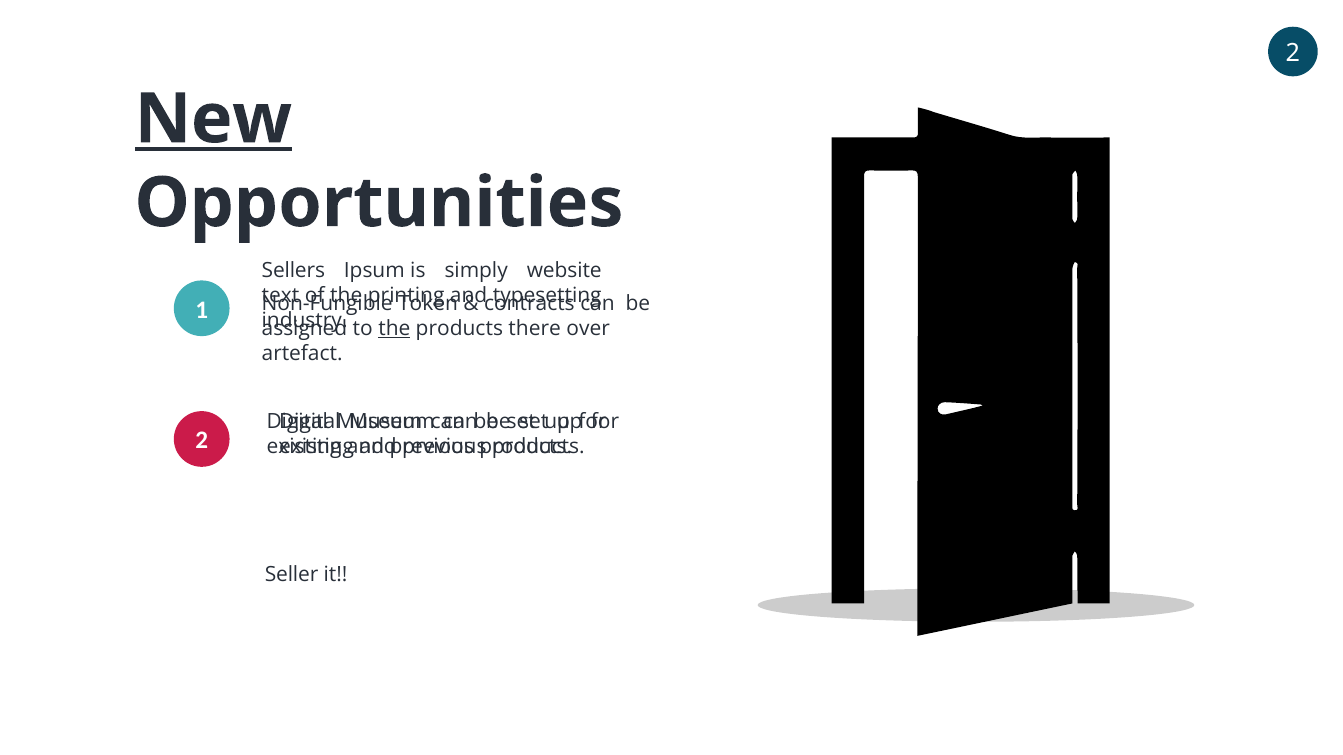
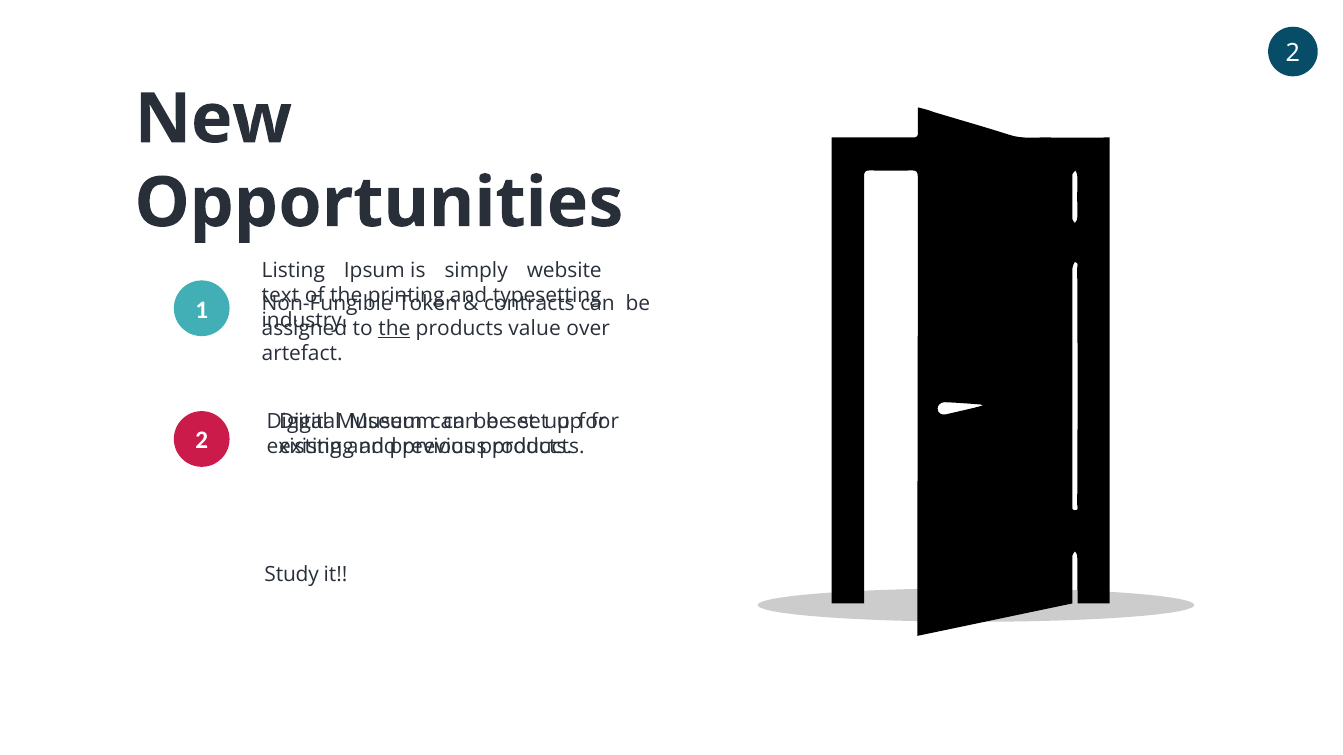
New underline: present -> none
Sellers: Sellers -> Listing
there: there -> value
Seller: Seller -> Study
